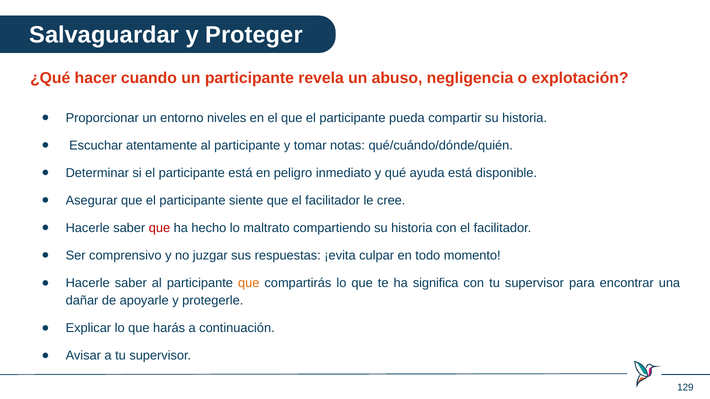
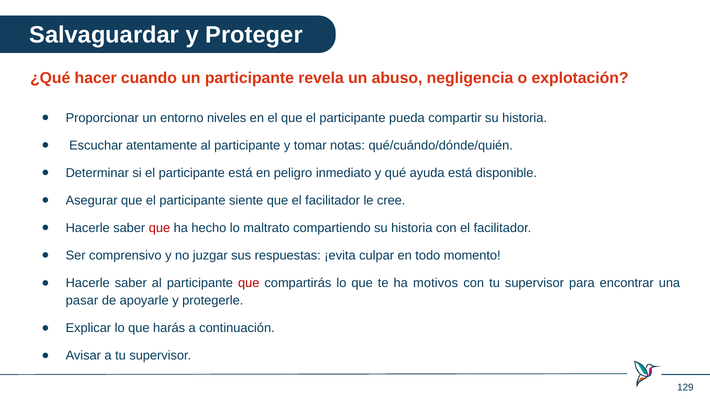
que at (249, 283) colour: orange -> red
significa: significa -> motivos
dañar: dañar -> pasar
